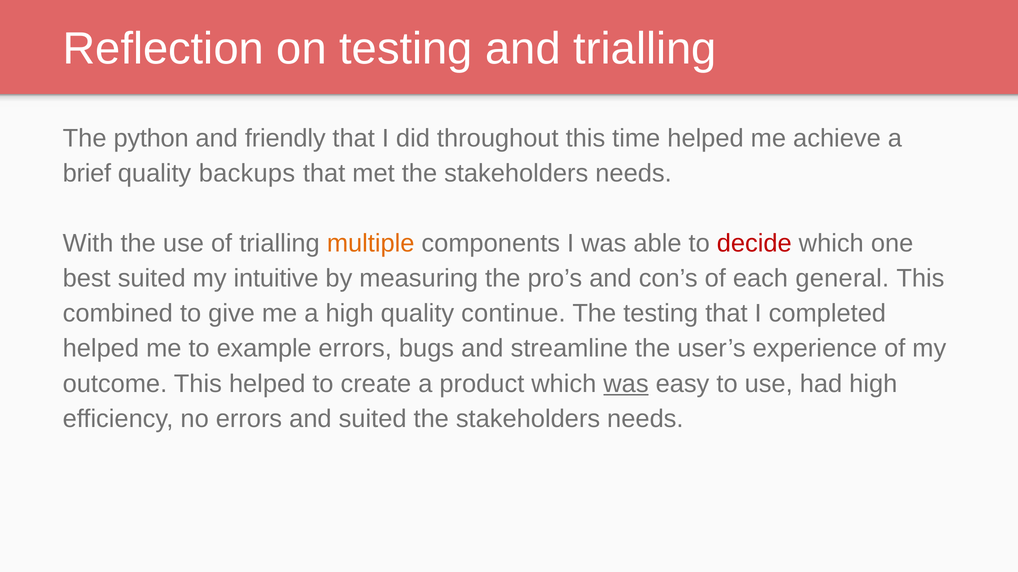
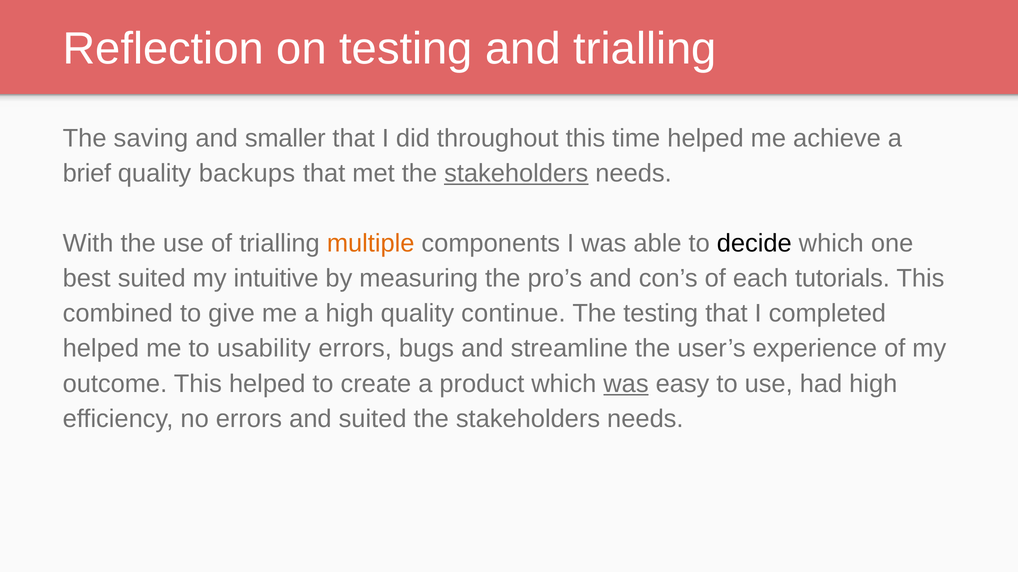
python: python -> saving
friendly: friendly -> smaller
stakeholders at (516, 173) underline: none -> present
decide colour: red -> black
general: general -> tutorials
example: example -> usability
